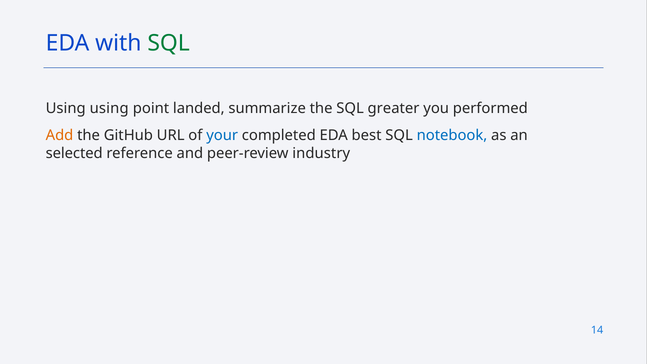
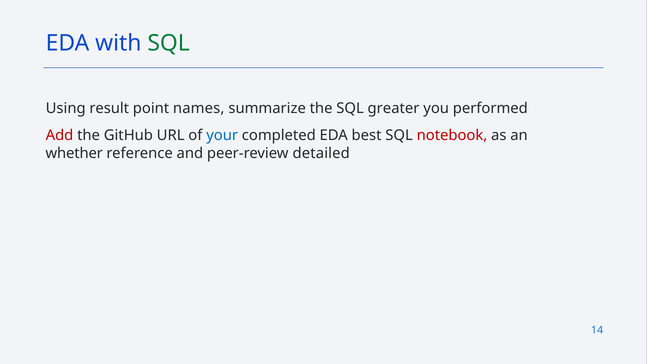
Using using: using -> result
landed: landed -> names
Add colour: orange -> red
notebook colour: blue -> red
selected: selected -> whether
industry: industry -> detailed
